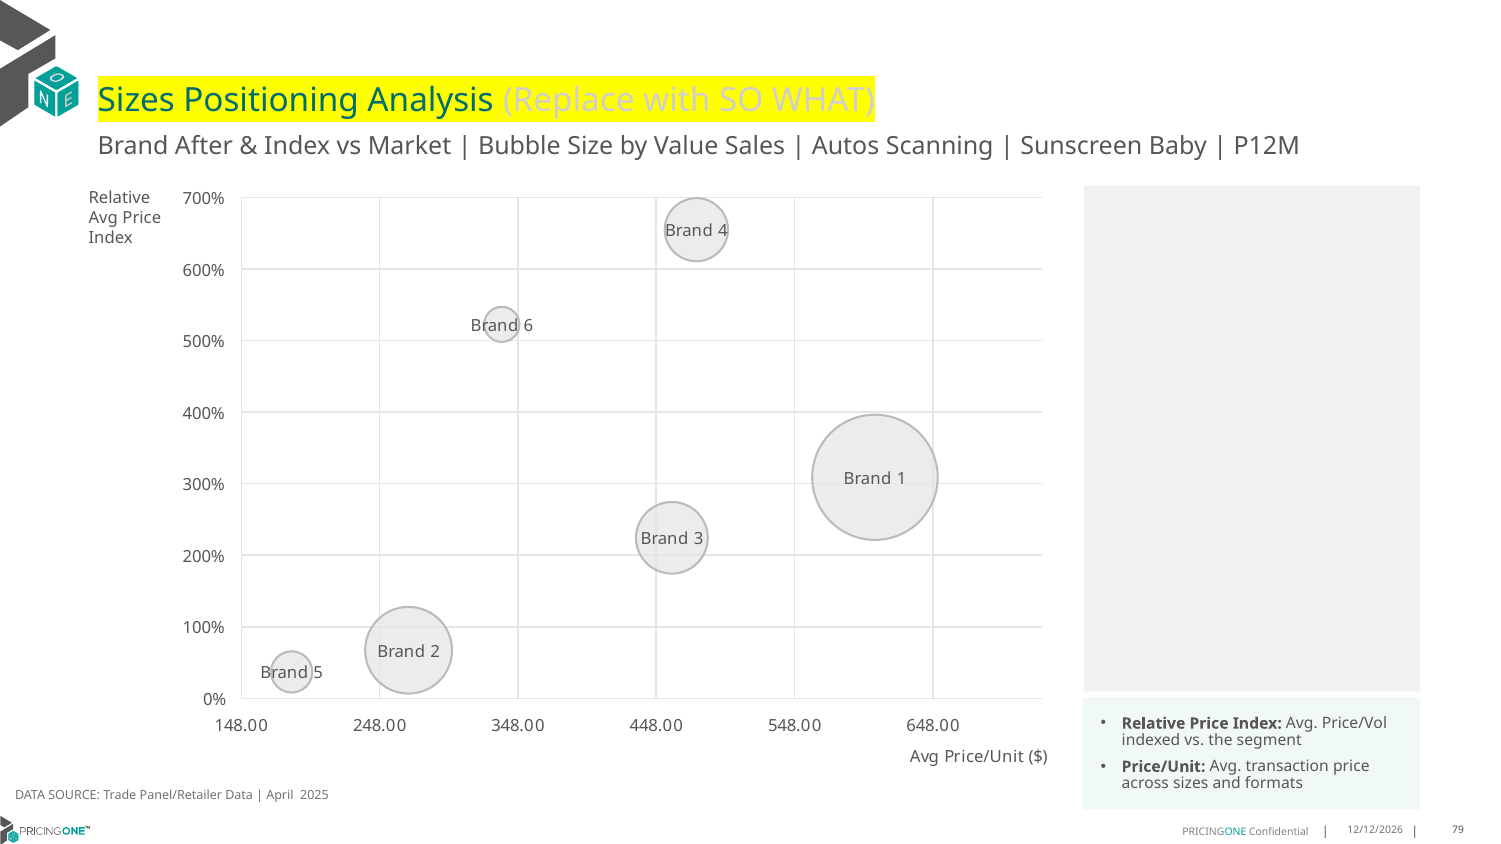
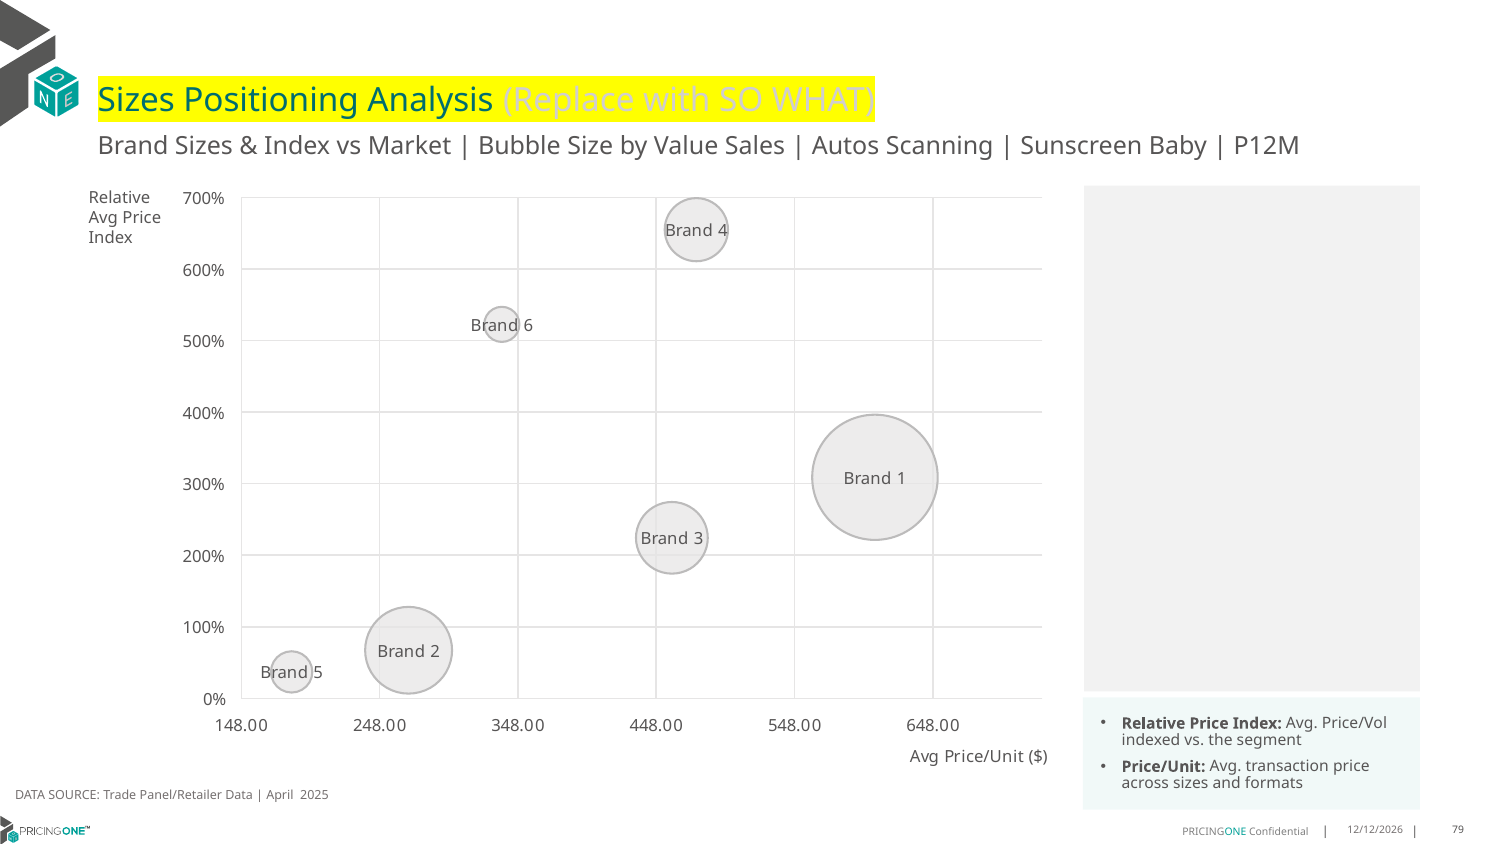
Brand After: After -> Sizes
